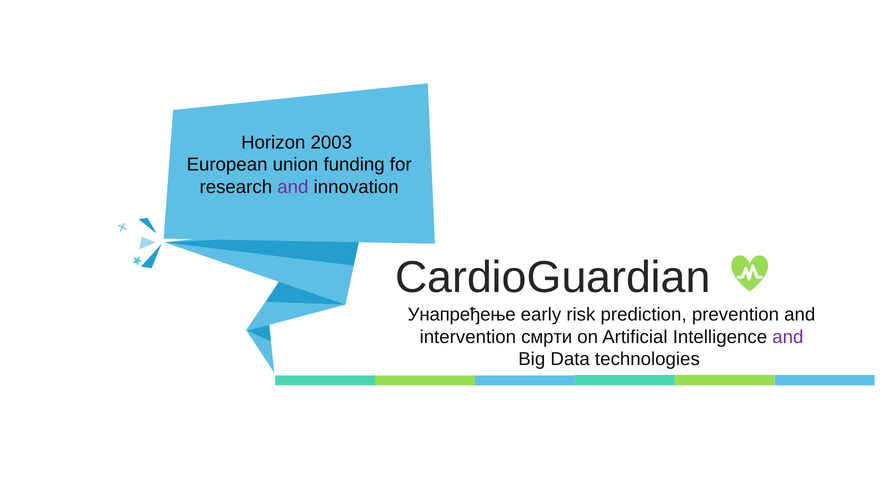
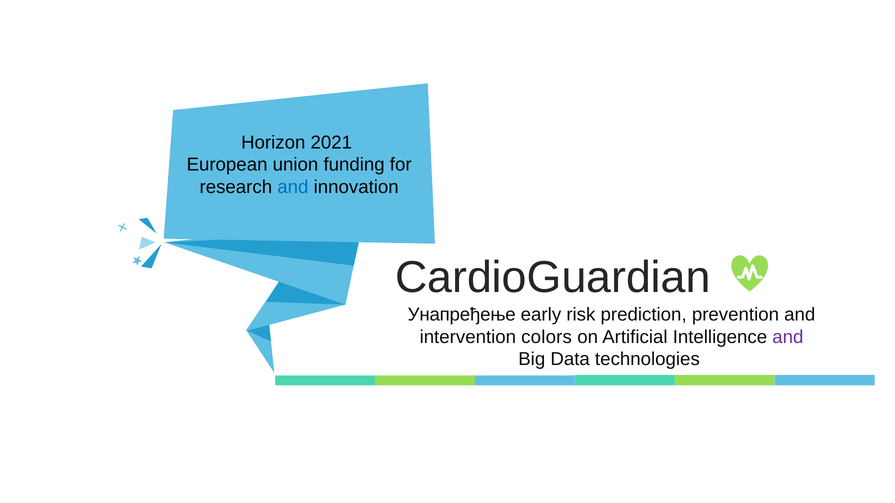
2003: 2003 -> 2021
and at (293, 187) colour: purple -> blue
смрти: смрти -> colors
